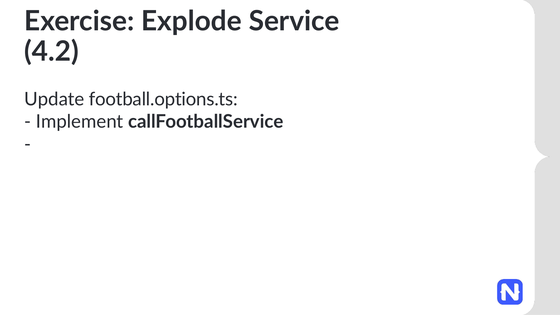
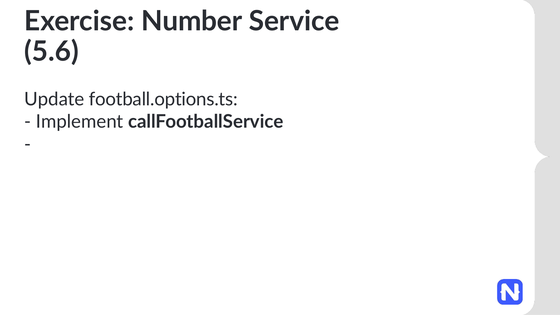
Explode: Explode -> Number
4.2: 4.2 -> 5.6
